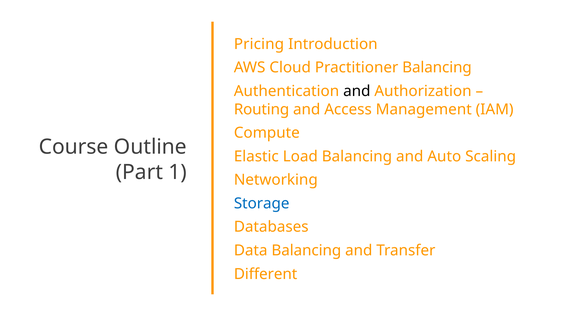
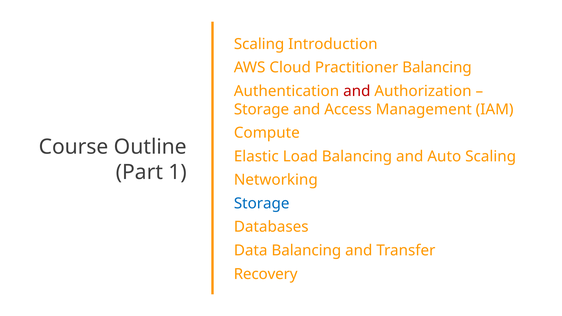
Pricing at (259, 44): Pricing -> Scaling
and at (357, 91) colour: black -> red
Routing at (262, 109): Routing -> Storage
Different: Different -> Recovery
